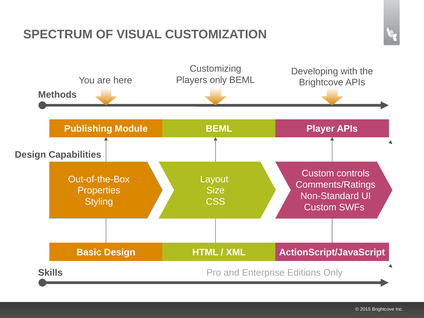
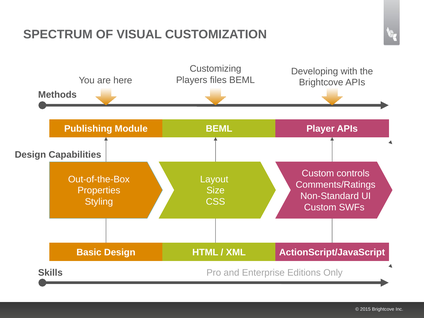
Players only: only -> files
